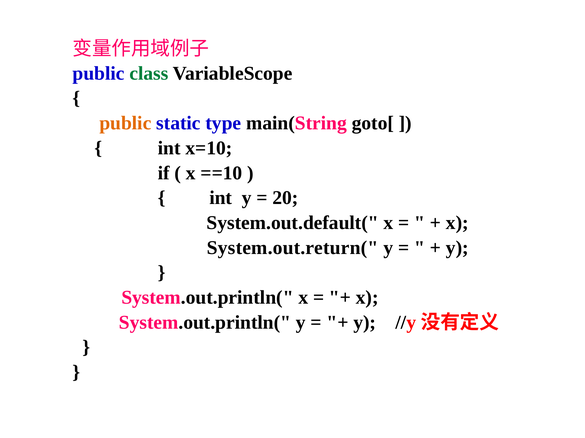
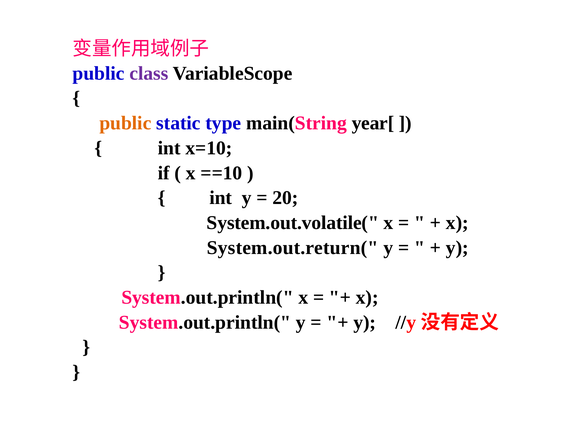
class colour: green -> purple
goto[: goto[ -> year[
System.out.default(: System.out.default( -> System.out.volatile(
